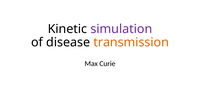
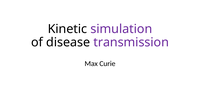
transmission colour: orange -> purple
